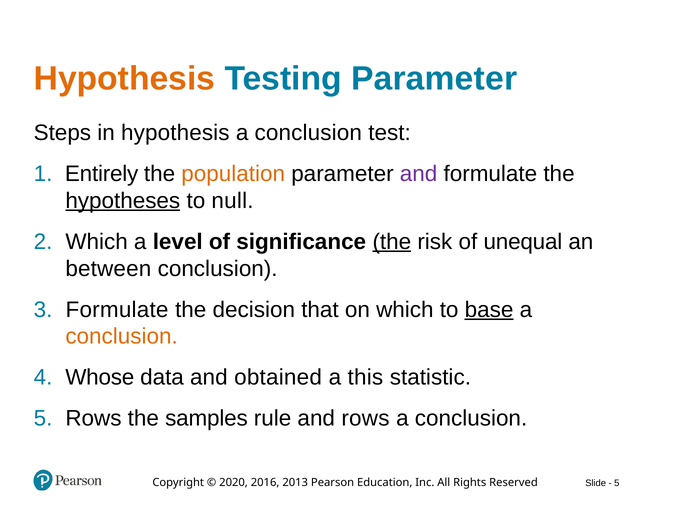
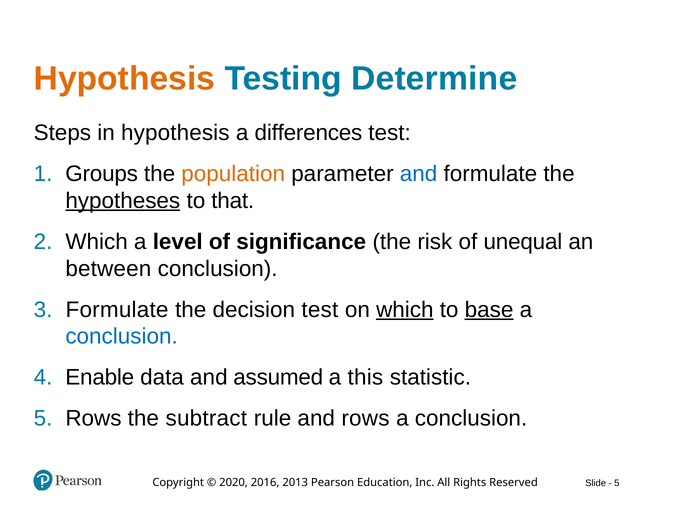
Testing Parameter: Parameter -> Determine
conclusion at (308, 133): conclusion -> differences
Entirely: Entirely -> Groups
and at (419, 174) colour: purple -> blue
null: null -> that
the at (392, 242) underline: present -> none
decision that: that -> test
which at (405, 310) underline: none -> present
conclusion at (122, 337) colour: orange -> blue
Whose: Whose -> Enable
obtained: obtained -> assumed
samples: samples -> subtract
